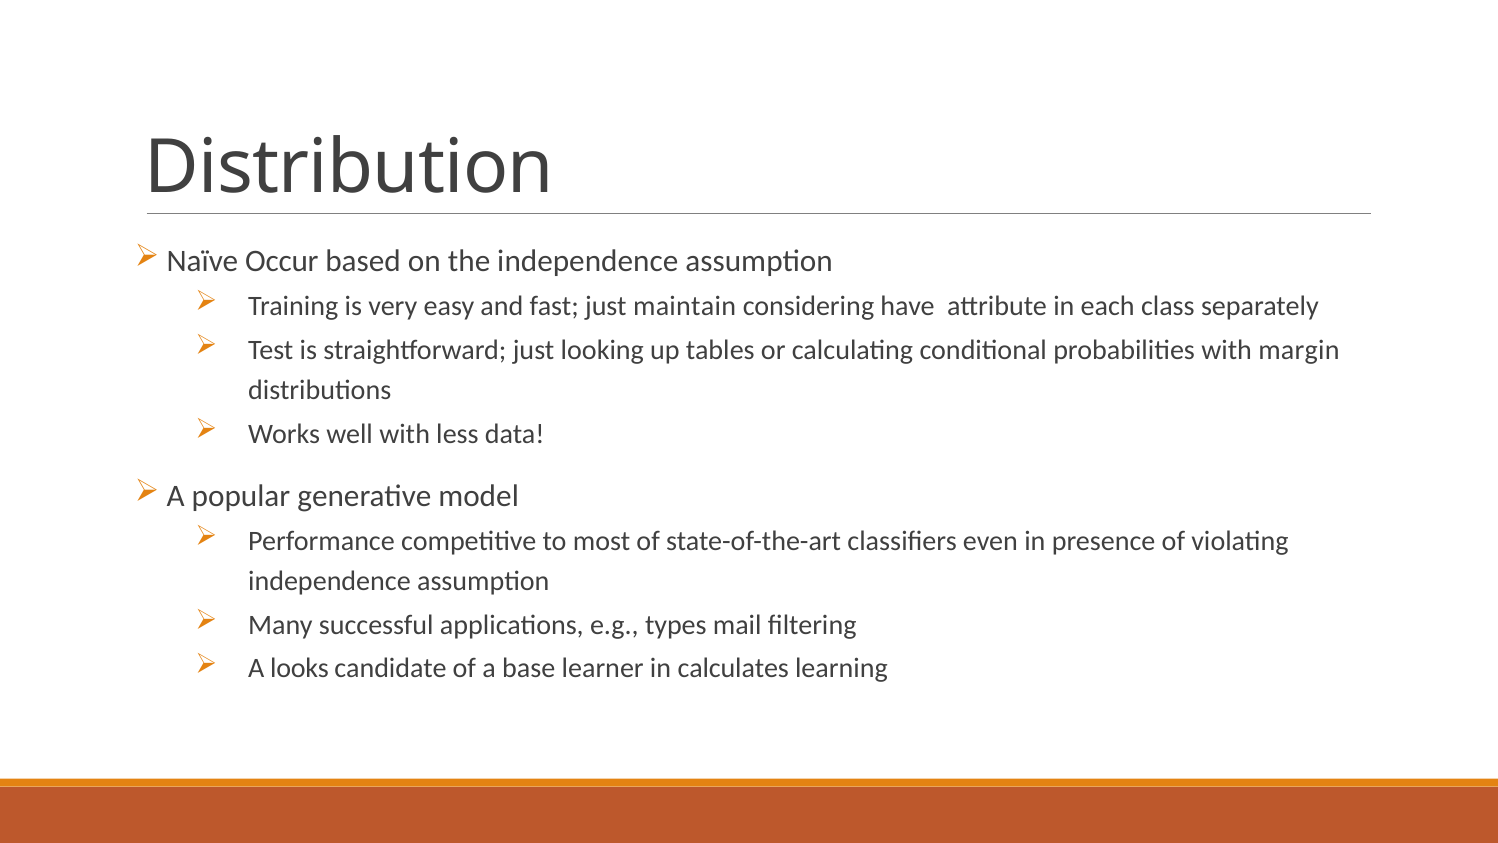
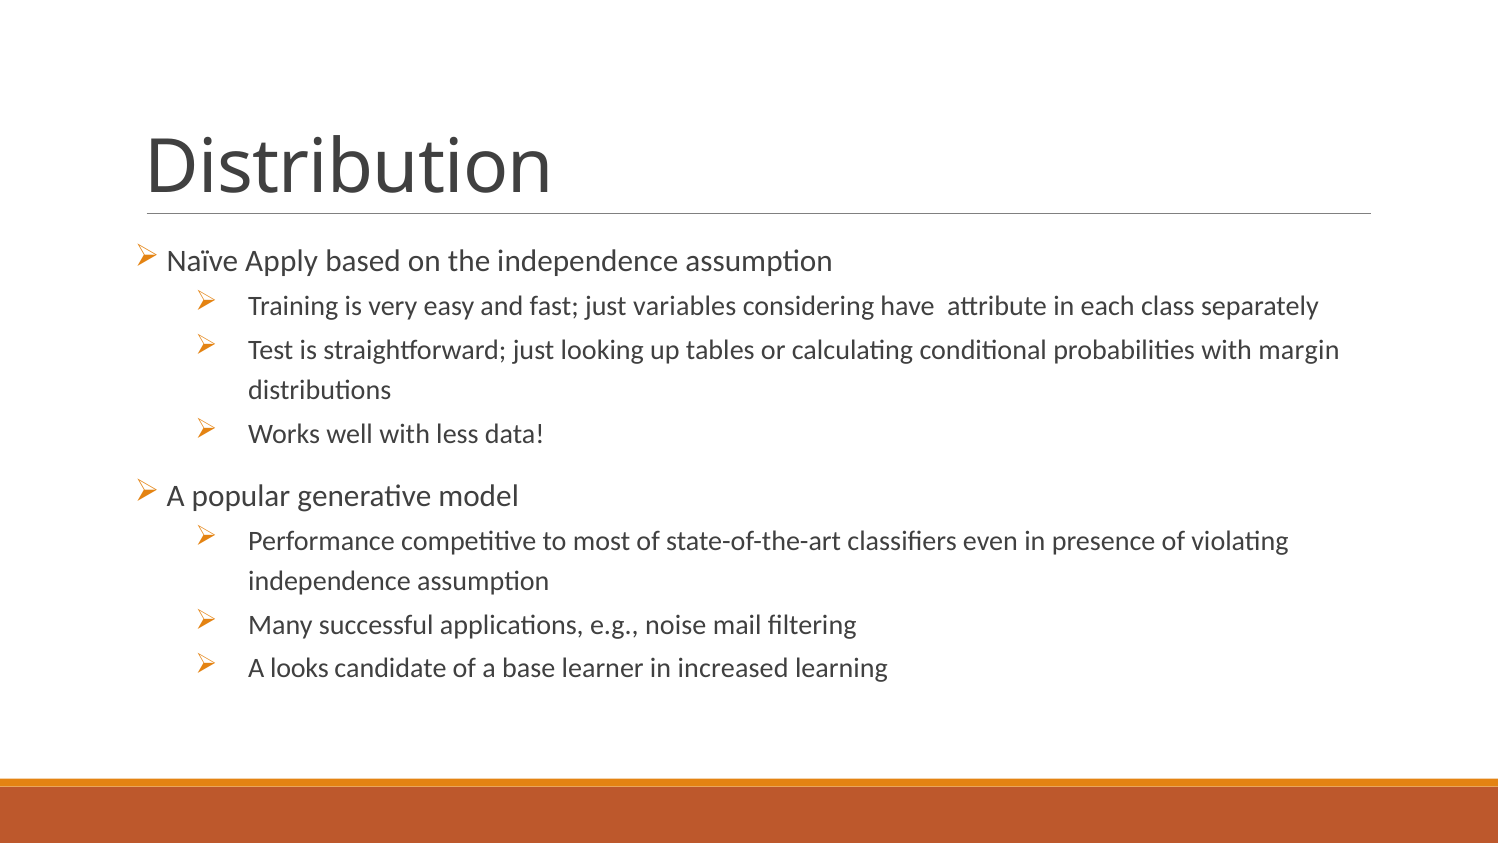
Occur: Occur -> Apply
maintain: maintain -> variables
types: types -> noise
calculates: calculates -> increased
